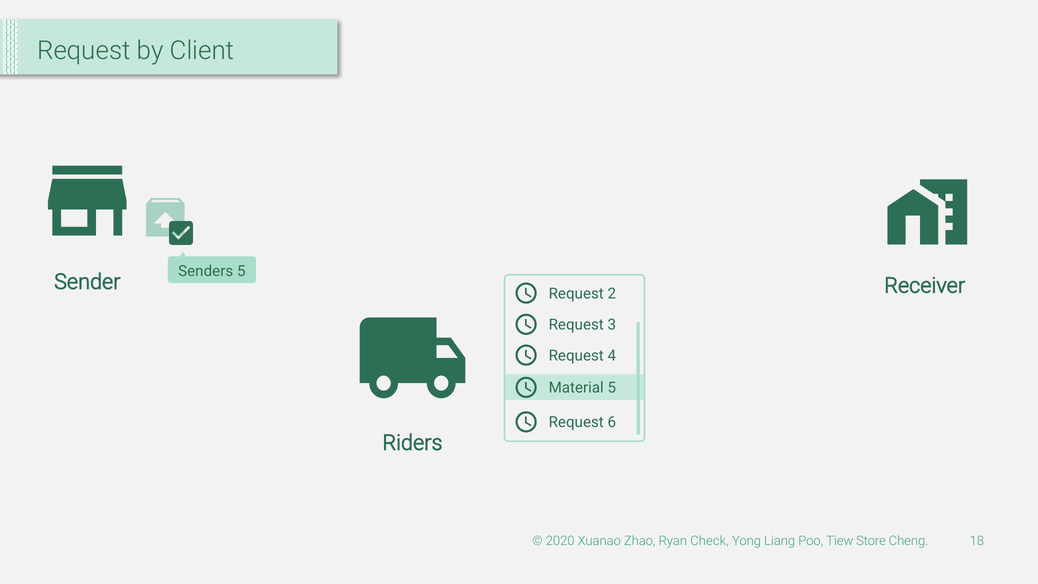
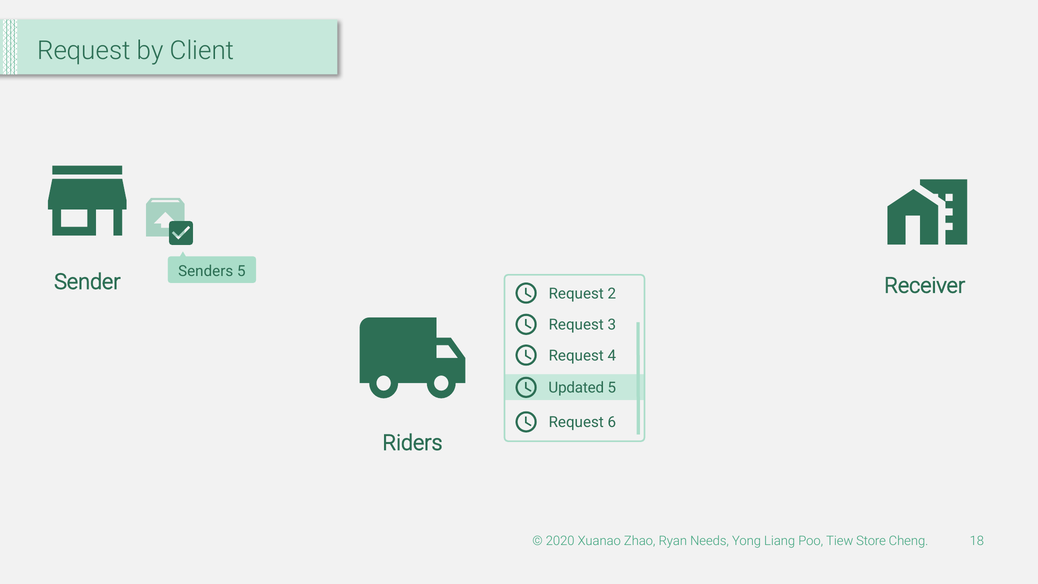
Material: Material -> Updated
Check: Check -> Needs
